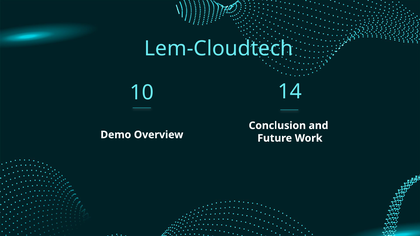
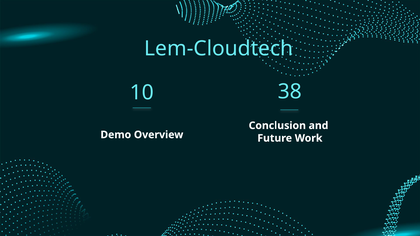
14: 14 -> 38
